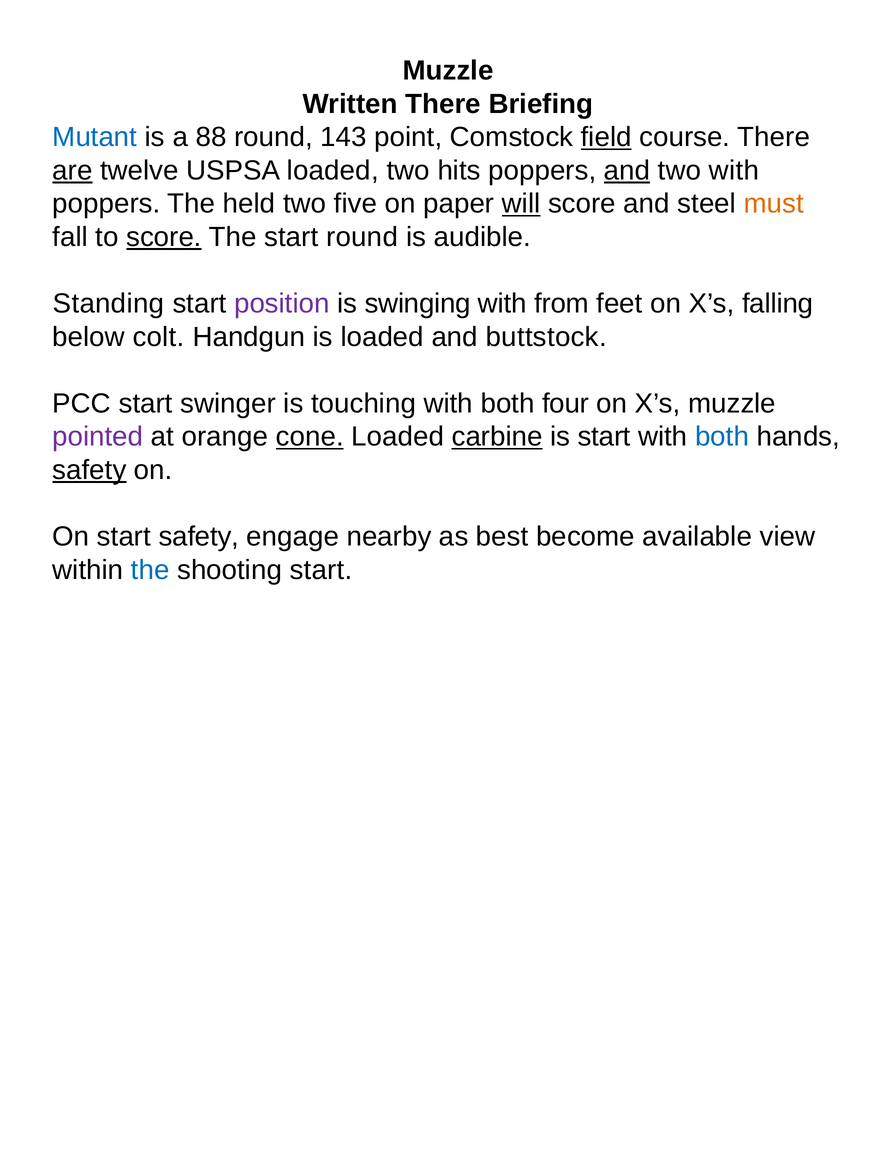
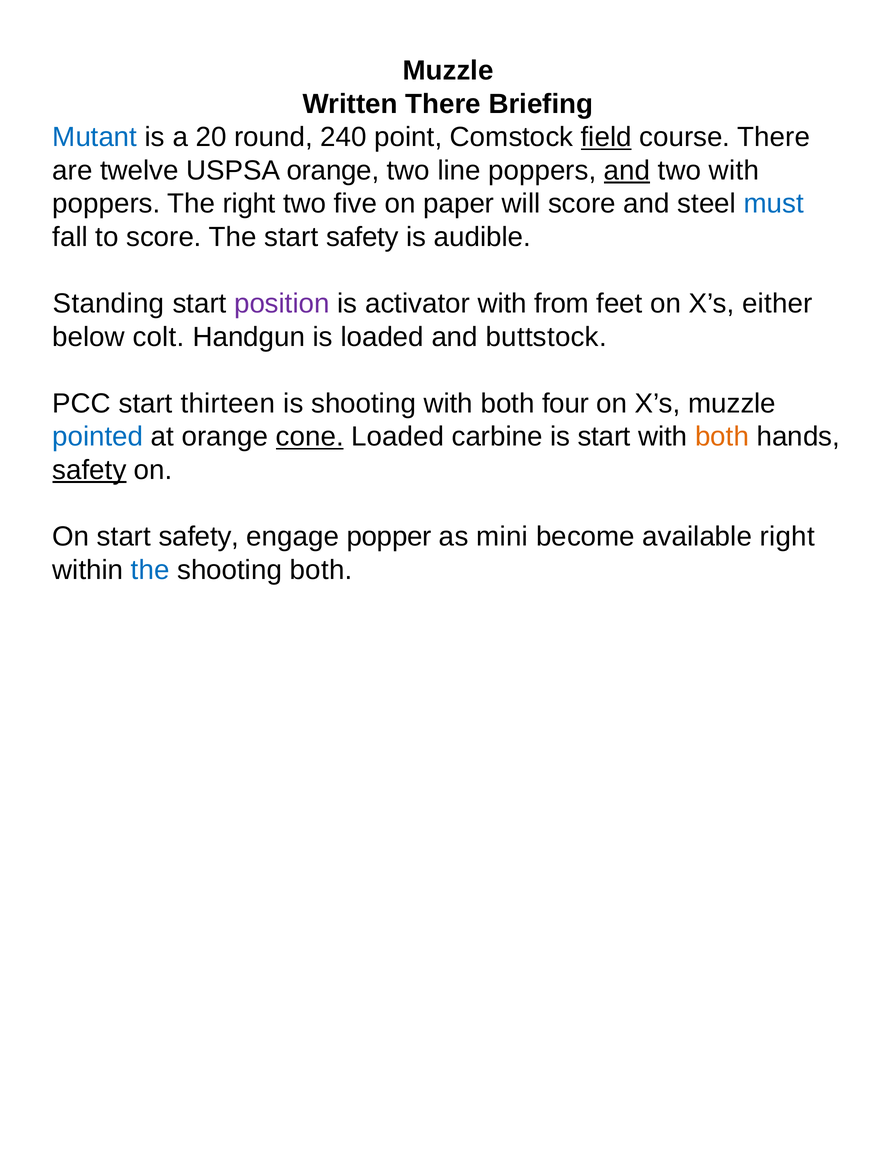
88: 88 -> 20
143: 143 -> 240
are underline: present -> none
USPSA loaded: loaded -> orange
hits: hits -> line
The held: held -> right
will underline: present -> none
must colour: orange -> blue
score at (164, 237) underline: present -> none
The start round: round -> safety
swinging: swinging -> activator
falling: falling -> either
swinger: swinger -> thirteen
is touching: touching -> shooting
pointed colour: purple -> blue
carbine underline: present -> none
both at (722, 437) colour: blue -> orange
nearby: nearby -> popper
best: best -> mini
available view: view -> right
shooting start: start -> both
